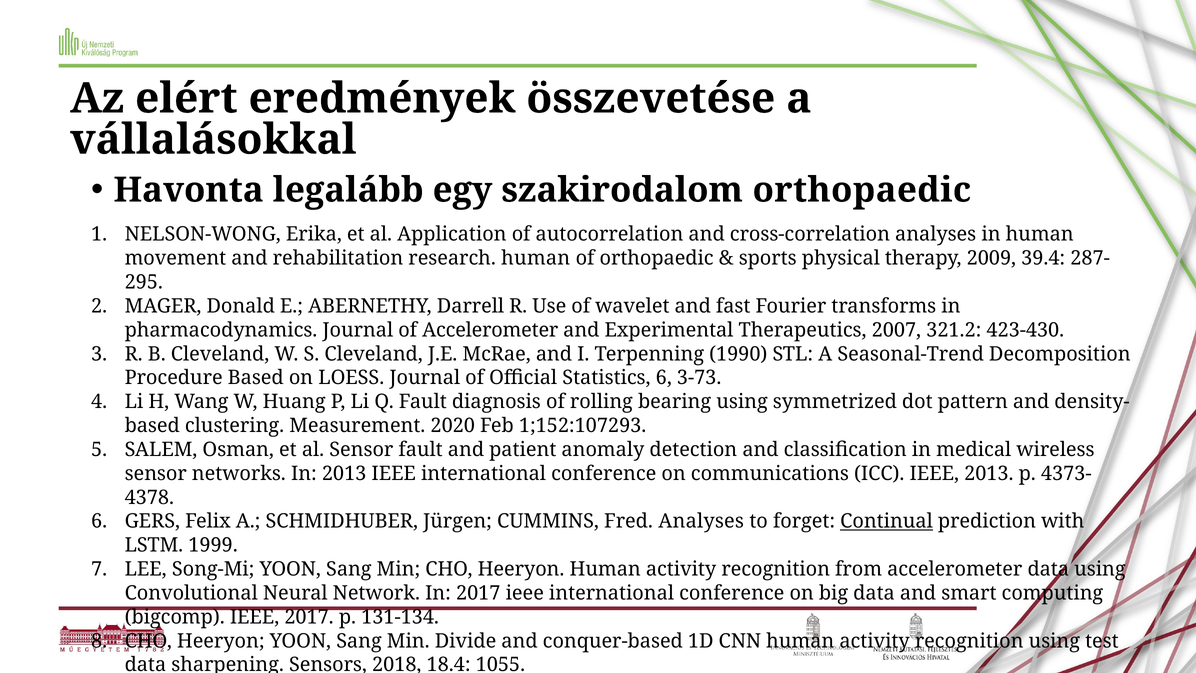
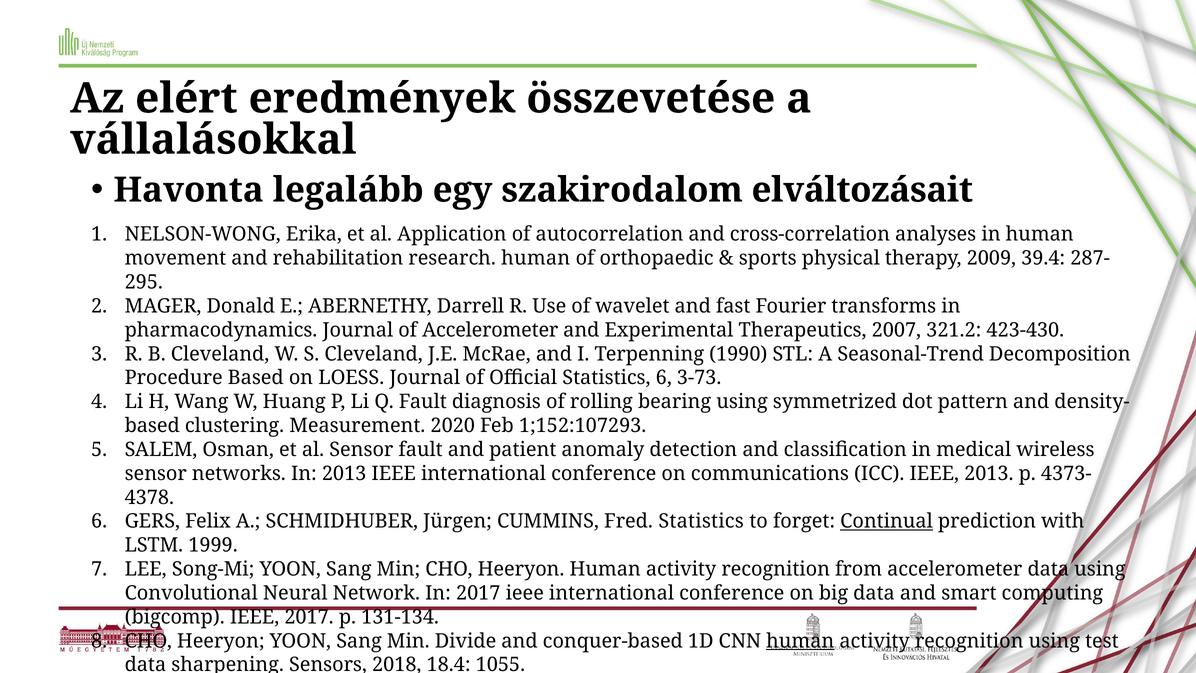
szakirodalom orthopaedic: orthopaedic -> elváltozásait
Fred Analyses: Analyses -> Statistics
human at (800, 641) underline: none -> present
